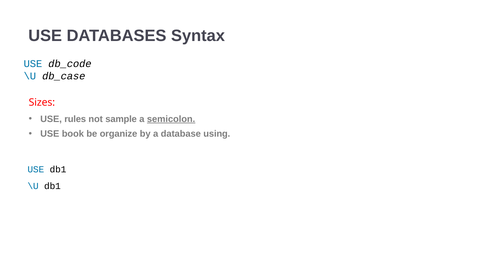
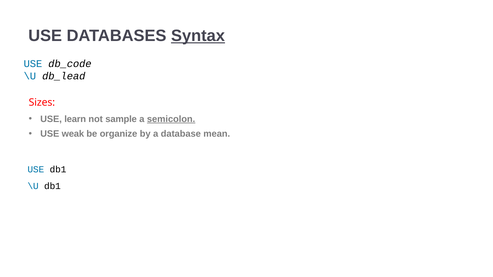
Syntax underline: none -> present
db_case: db_case -> db_lead
rules: rules -> learn
book: book -> weak
using: using -> mean
